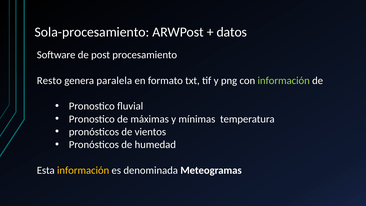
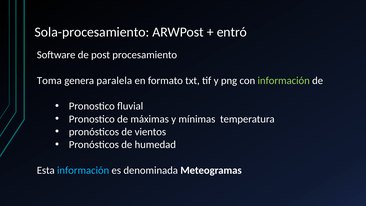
datos: datos -> entró
Resto: Resto -> Toma
información at (83, 170) colour: yellow -> light blue
